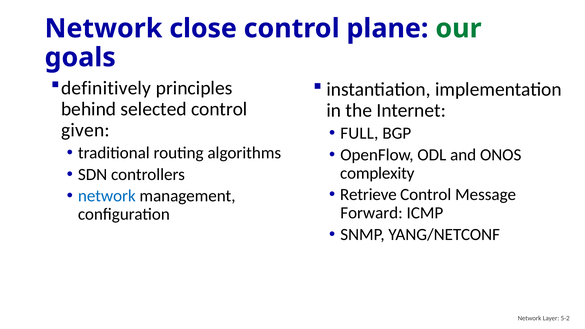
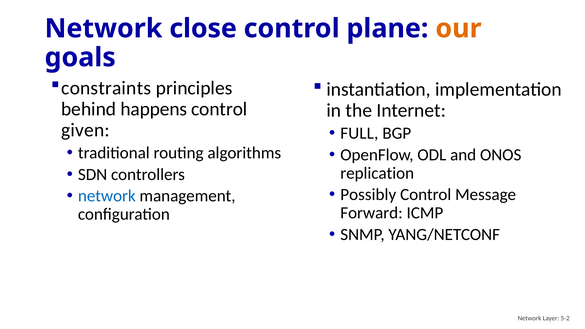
our colour: green -> orange
definitively: definitively -> constraints
selected: selected -> happens
complexity: complexity -> replication
Retrieve: Retrieve -> Possibly
